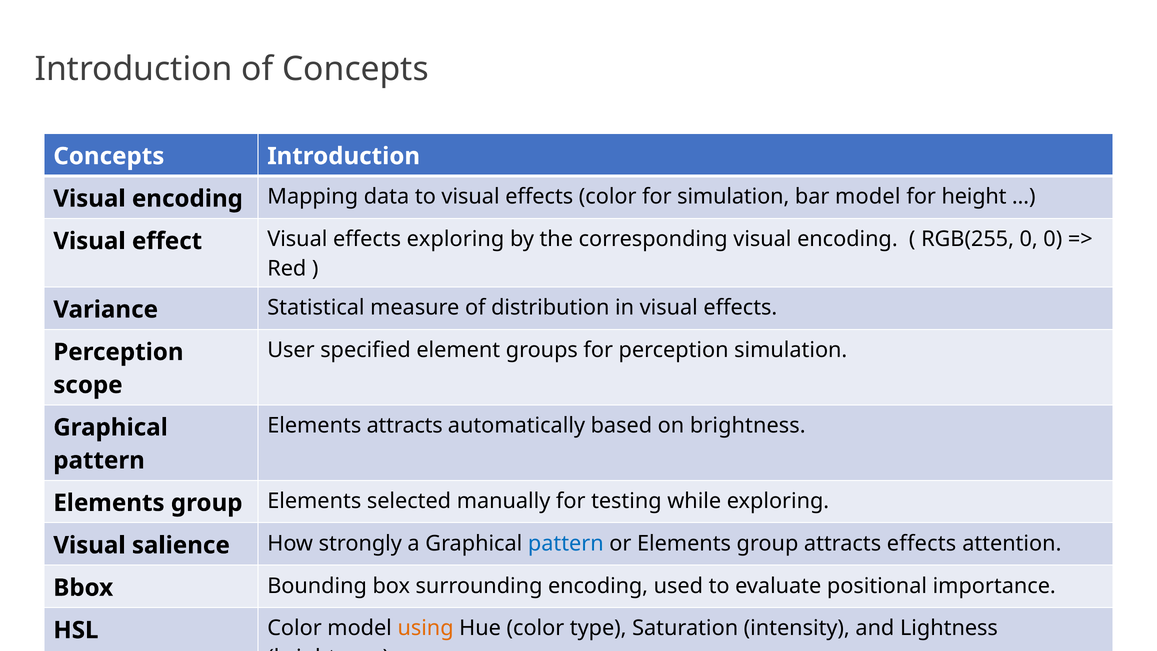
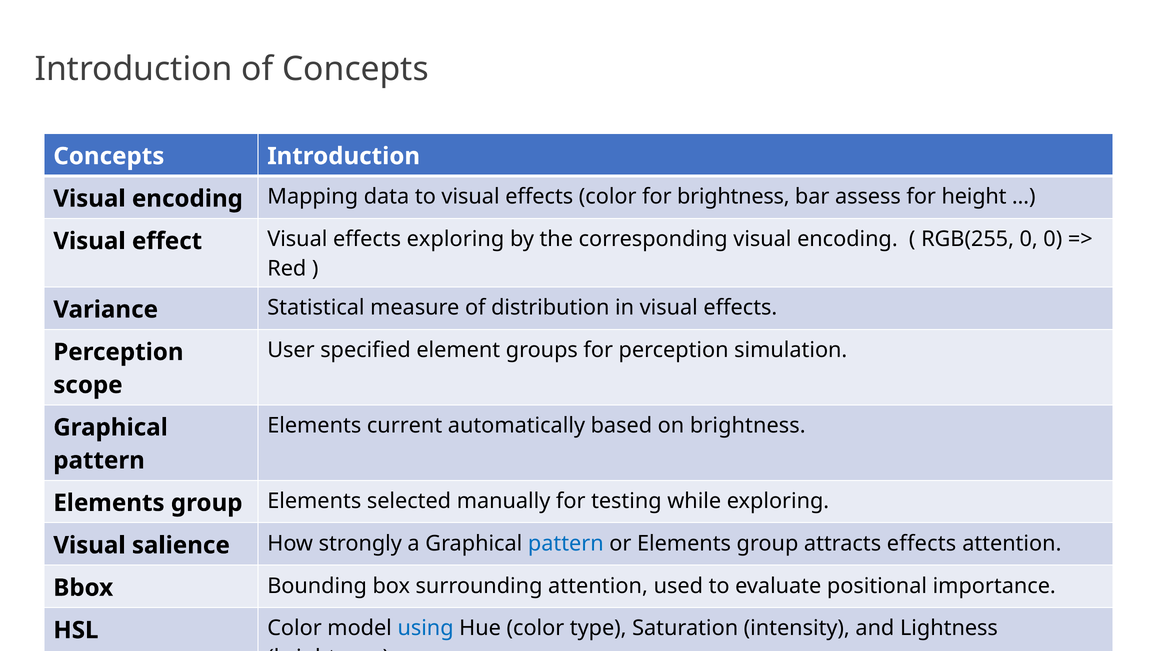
for simulation: simulation -> brightness
bar model: model -> assess
Elements attracts: attracts -> current
surrounding encoding: encoding -> attention
using colour: orange -> blue
